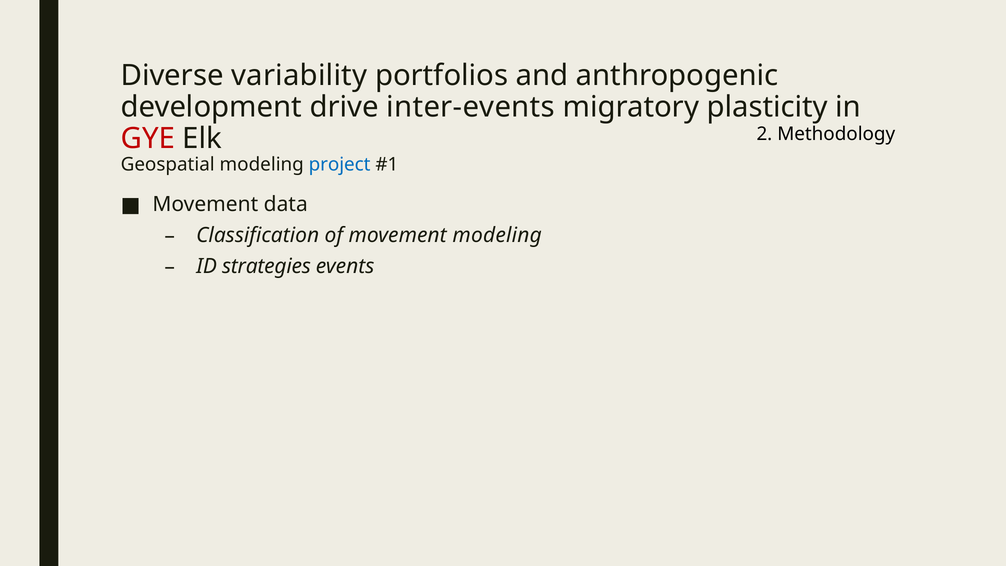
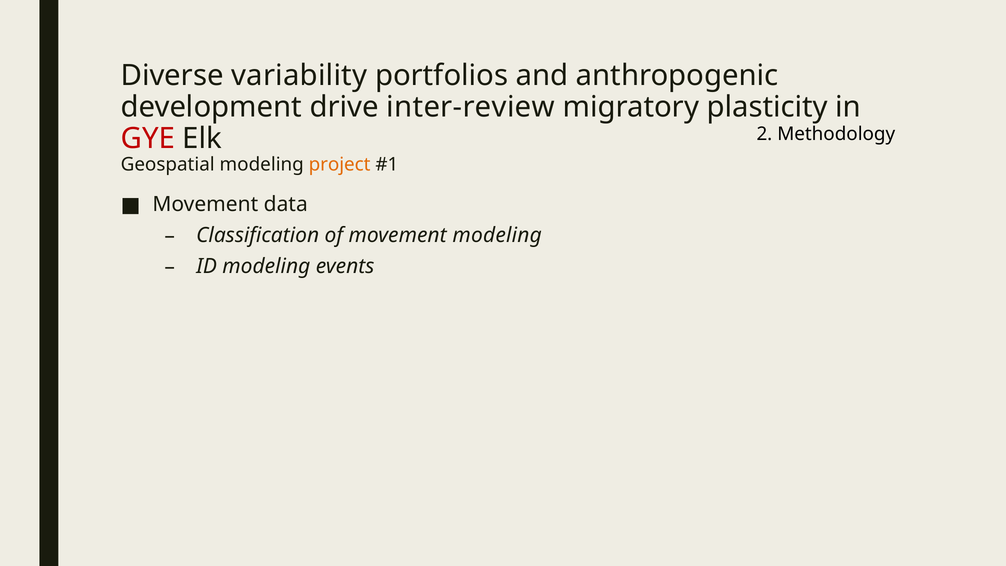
inter-events: inter-events -> inter-review
project colour: blue -> orange
ID strategies: strategies -> modeling
